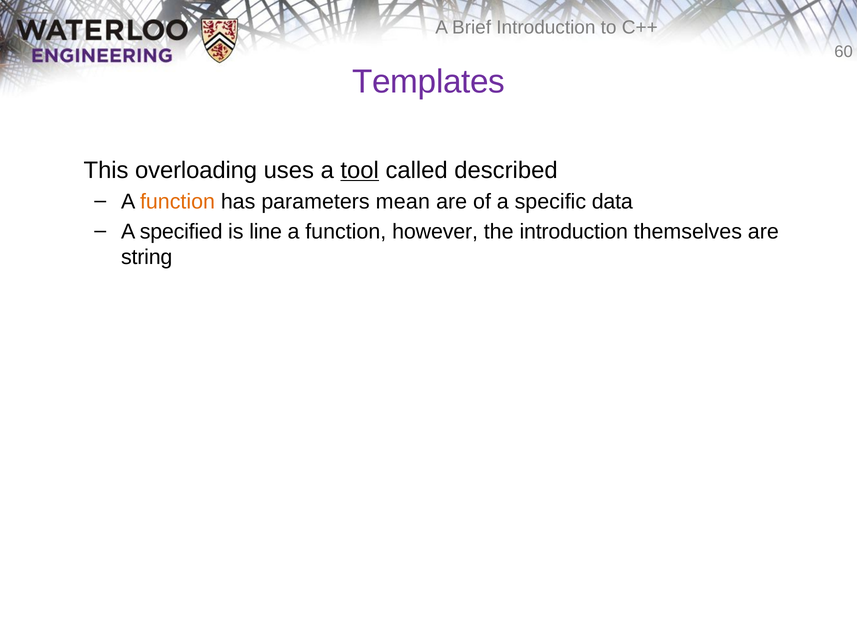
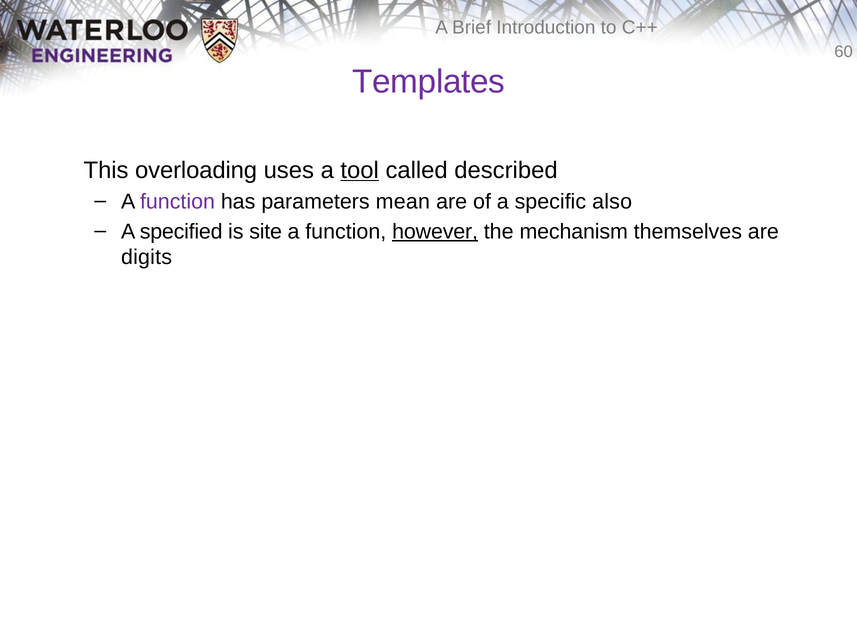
function at (177, 201) colour: orange -> purple
data: data -> also
line: line -> site
however underline: none -> present
the introduction: introduction -> mechanism
string: string -> digits
